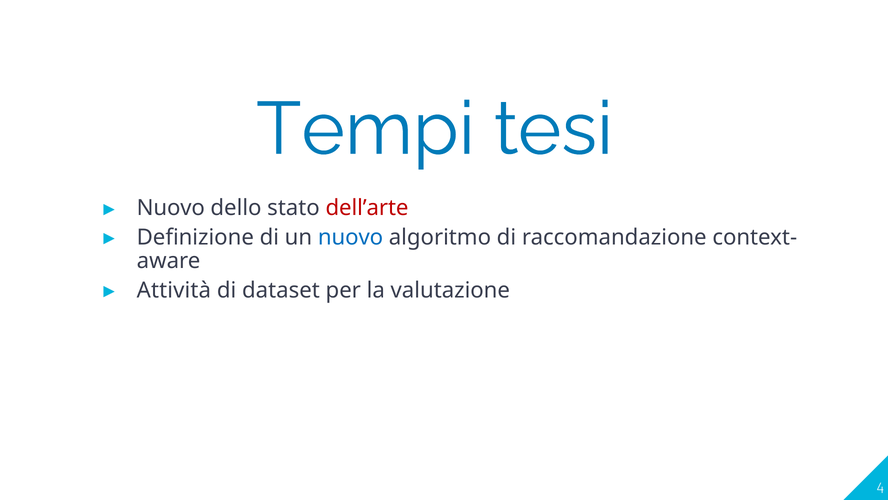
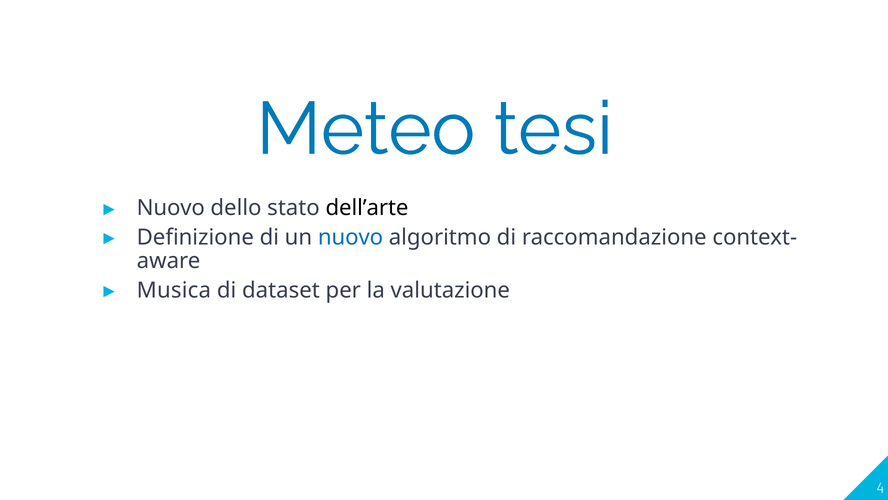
Tempi: Tempi -> Meteo
dell’arte colour: red -> black
Attività: Attività -> Musica
